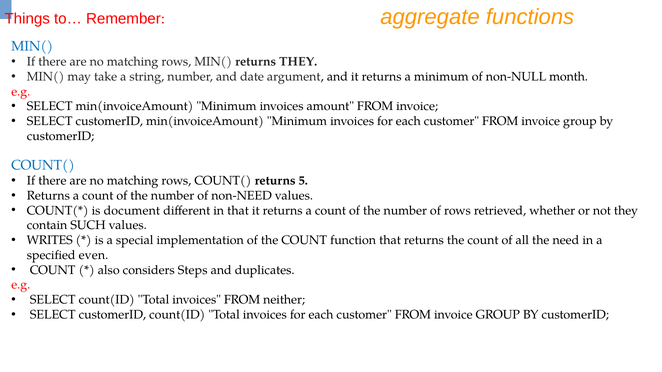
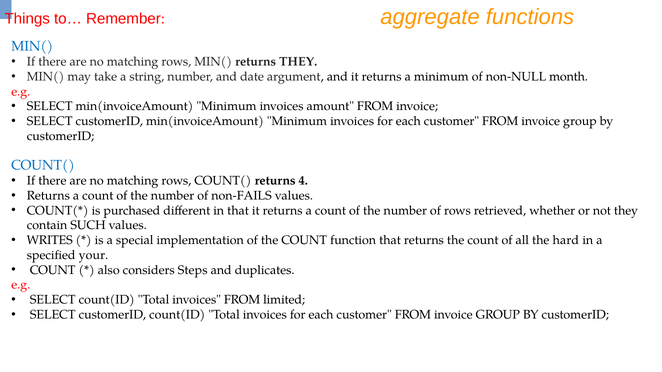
5: 5 -> 4
non-NEED: non-NEED -> non-FAILS
document: document -> purchased
need: need -> hard
even: even -> your
neither: neither -> limited
